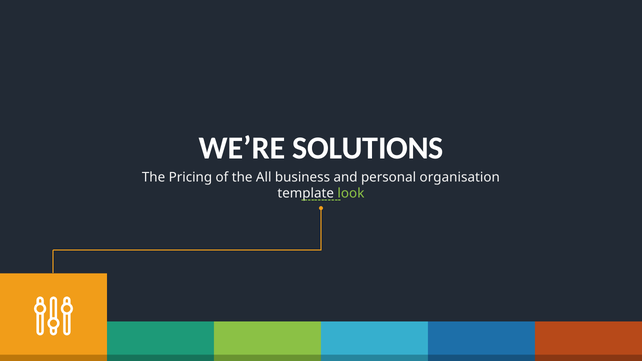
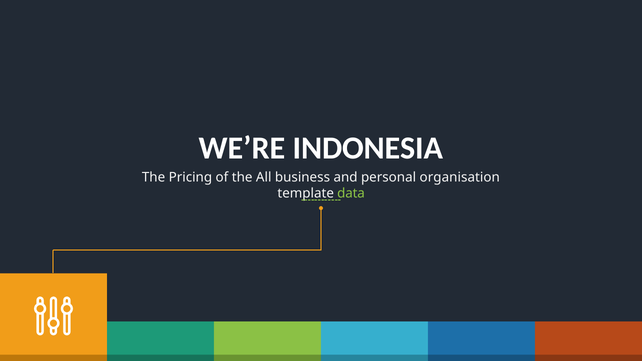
SOLUTIONS: SOLUTIONS -> INDONESIA
look: look -> data
